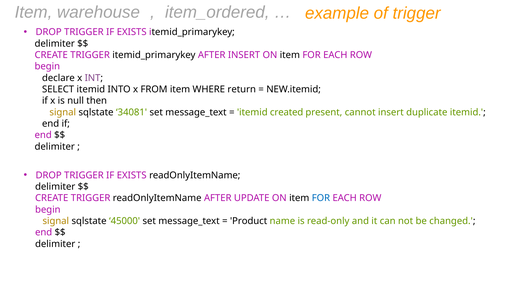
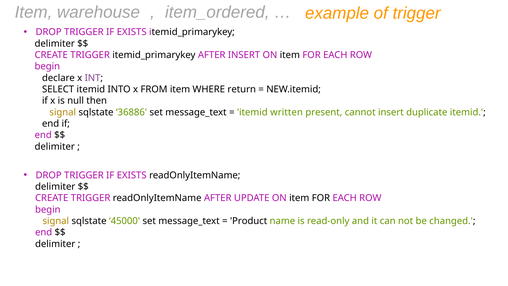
34081: 34081 -> 36886
created: created -> written
FOR at (321, 198) colour: blue -> black
